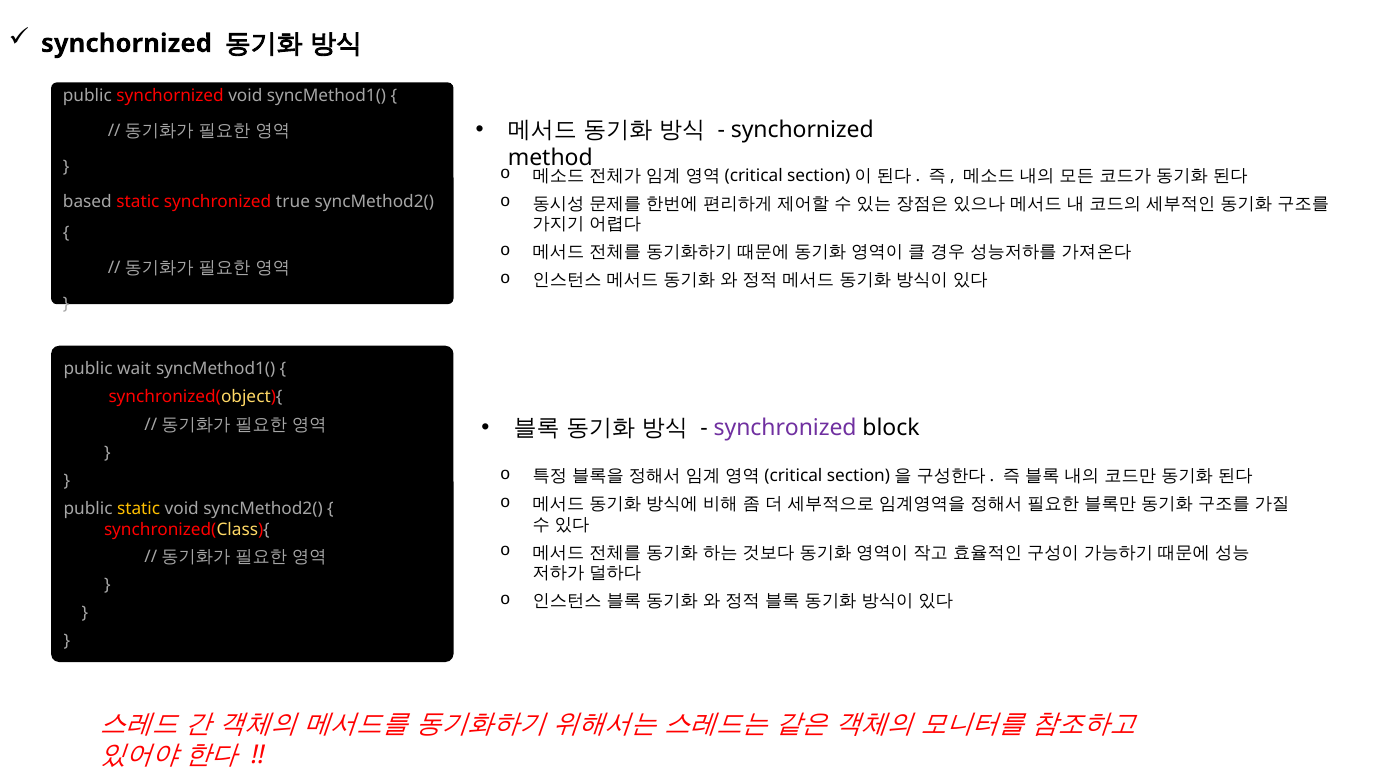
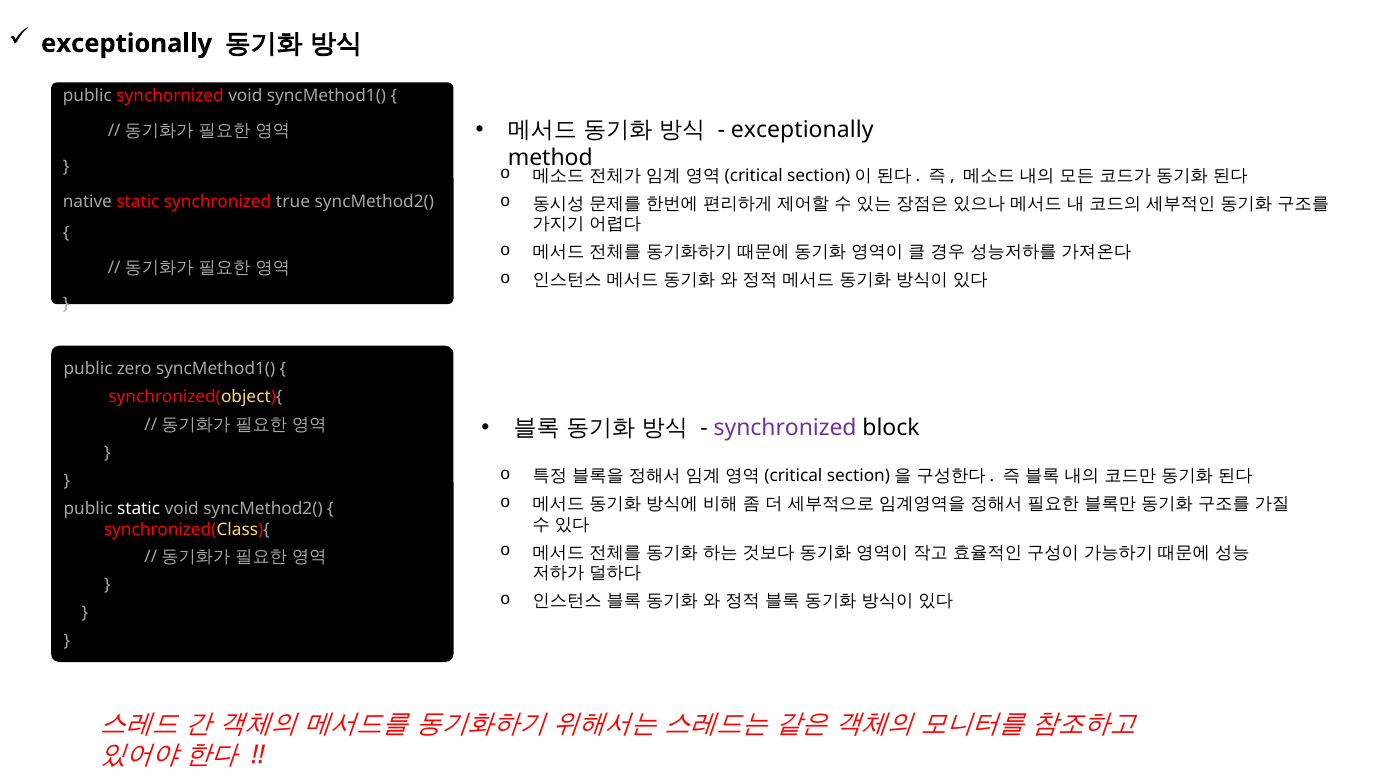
synchornized at (126, 43): synchornized -> exceptionally
synchornized at (802, 130): synchornized -> exceptionally
based: based -> native
wait: wait -> zero
static at (139, 509) colour: yellow -> white
